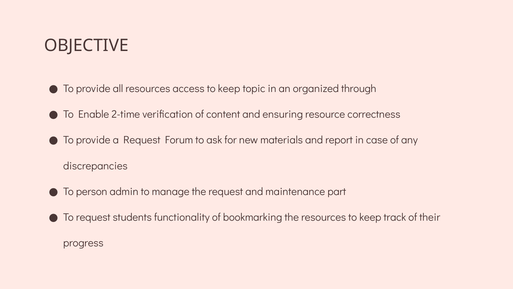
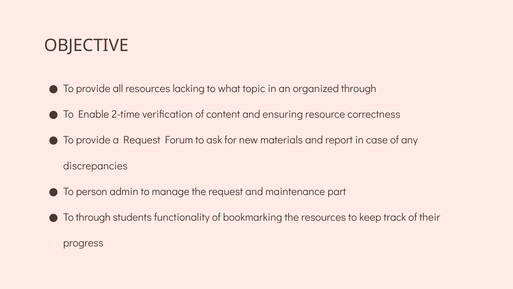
access: access -> lacking
keep at (229, 89): keep -> what
To request: request -> through
